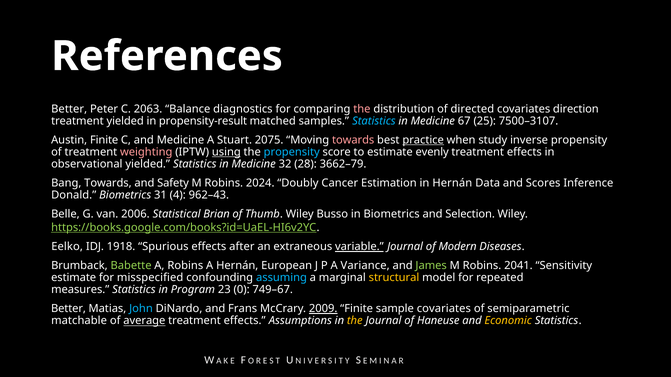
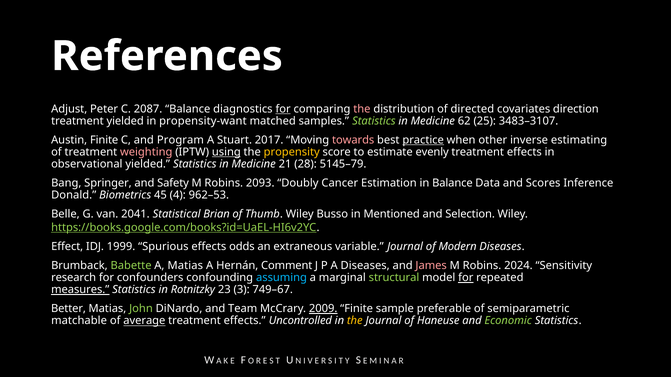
Better at (69, 109): Better -> Adjust
2063: 2063 -> 2087
for at (283, 109) underline: none -> present
propensity-result: propensity-result -> propensity-want
Statistics at (374, 121) colour: light blue -> light green
67: 67 -> 62
7500–3107: 7500–3107 -> 3483–3107
and Medicine: Medicine -> Program
2075: 2075 -> 2017
study: study -> other
inverse propensity: propensity -> estimating
propensity at (292, 152) colour: light blue -> yellow
32: 32 -> 21
3662–79: 3662–79 -> 5145–79
Bang Towards: Towards -> Springer
2024: 2024 -> 2093
in Hernán: Hernán -> Balance
31: 31 -> 45
962–43: 962–43 -> 962–53
2006: 2006 -> 2041
in Biometrics: Biometrics -> Mentioned
Eelko: Eelko -> Effect
1918: 1918 -> 1999
after: after -> odds
variable underline: present -> none
A Robins: Robins -> Matias
European: European -> Comment
A Variance: Variance -> Diseases
James colour: light green -> pink
2041: 2041 -> 2024
estimate at (74, 278): estimate -> research
misspecified: misspecified -> confounders
structural colour: yellow -> light green
for at (466, 278) underline: none -> present
measures underline: none -> present
Program: Program -> Rotnitzky
0: 0 -> 3
John colour: light blue -> light green
Frans: Frans -> Team
sample covariates: covariates -> preferable
Assumptions: Assumptions -> Uncontrolled
Economic colour: yellow -> light green
